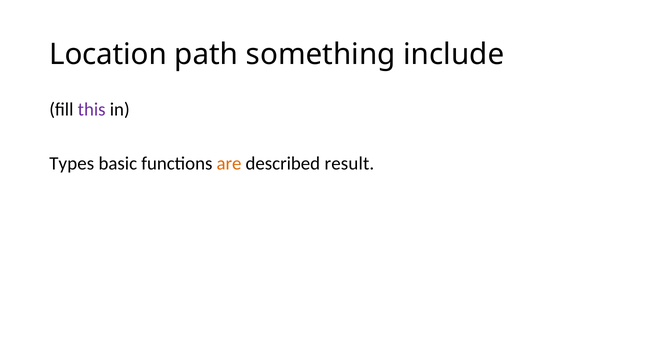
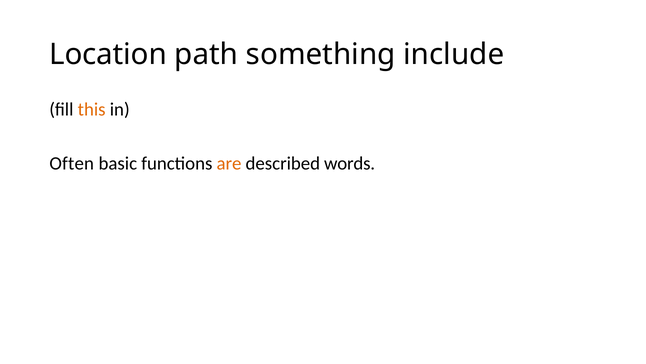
this colour: purple -> orange
Types: Types -> Often
result: result -> words
